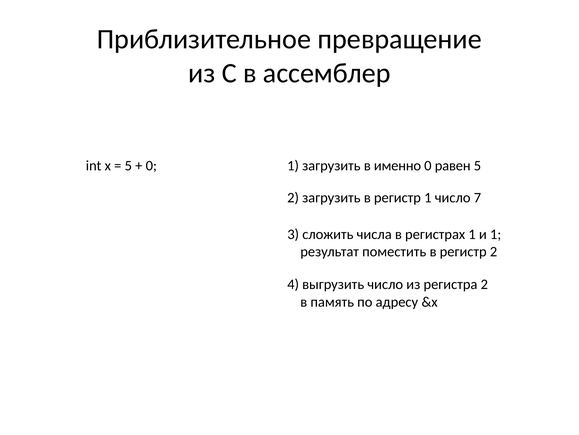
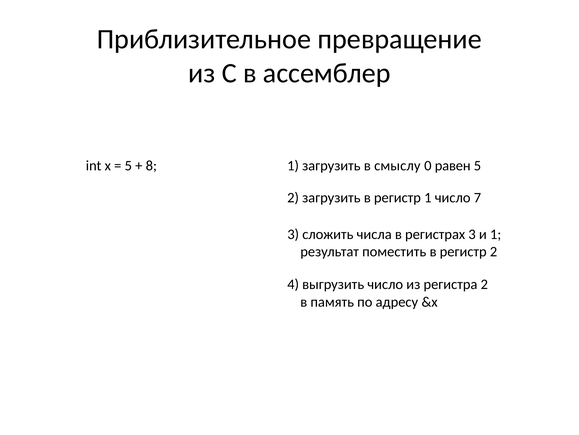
0 at (151, 165): 0 -> 8
именно: именно -> смыслу
регистрах 1: 1 -> 3
